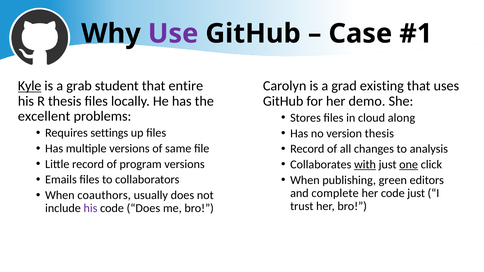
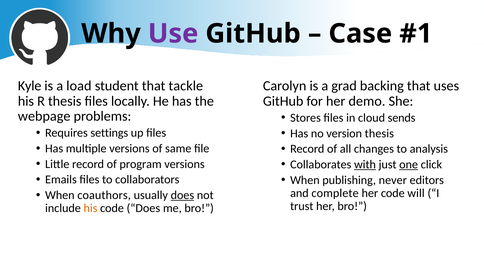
Kyle underline: present -> none
grab: grab -> load
entire: entire -> tackle
existing: existing -> backing
excellent: excellent -> webpage
along: along -> sends
green: green -> never
code just: just -> will
does at (182, 195) underline: none -> present
his at (90, 208) colour: purple -> orange
